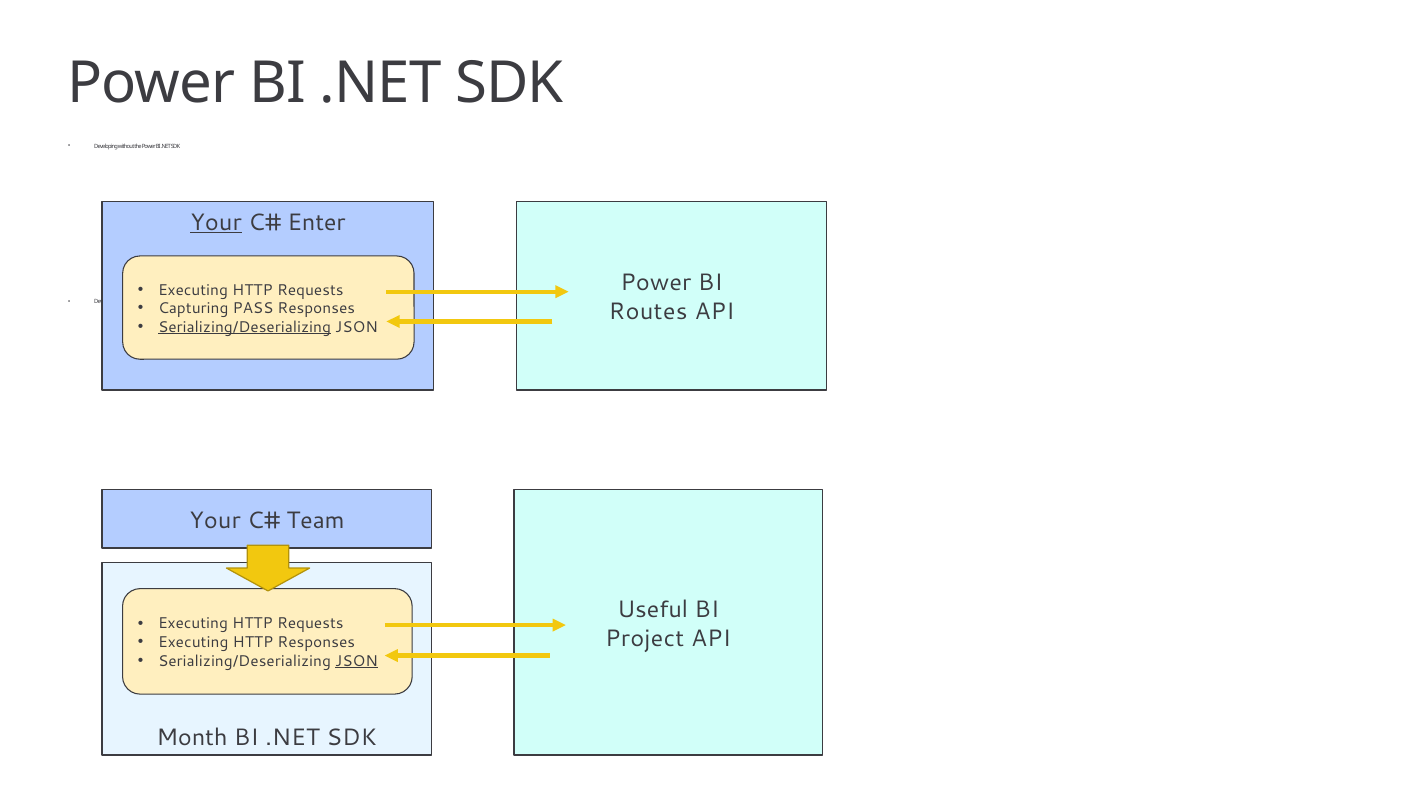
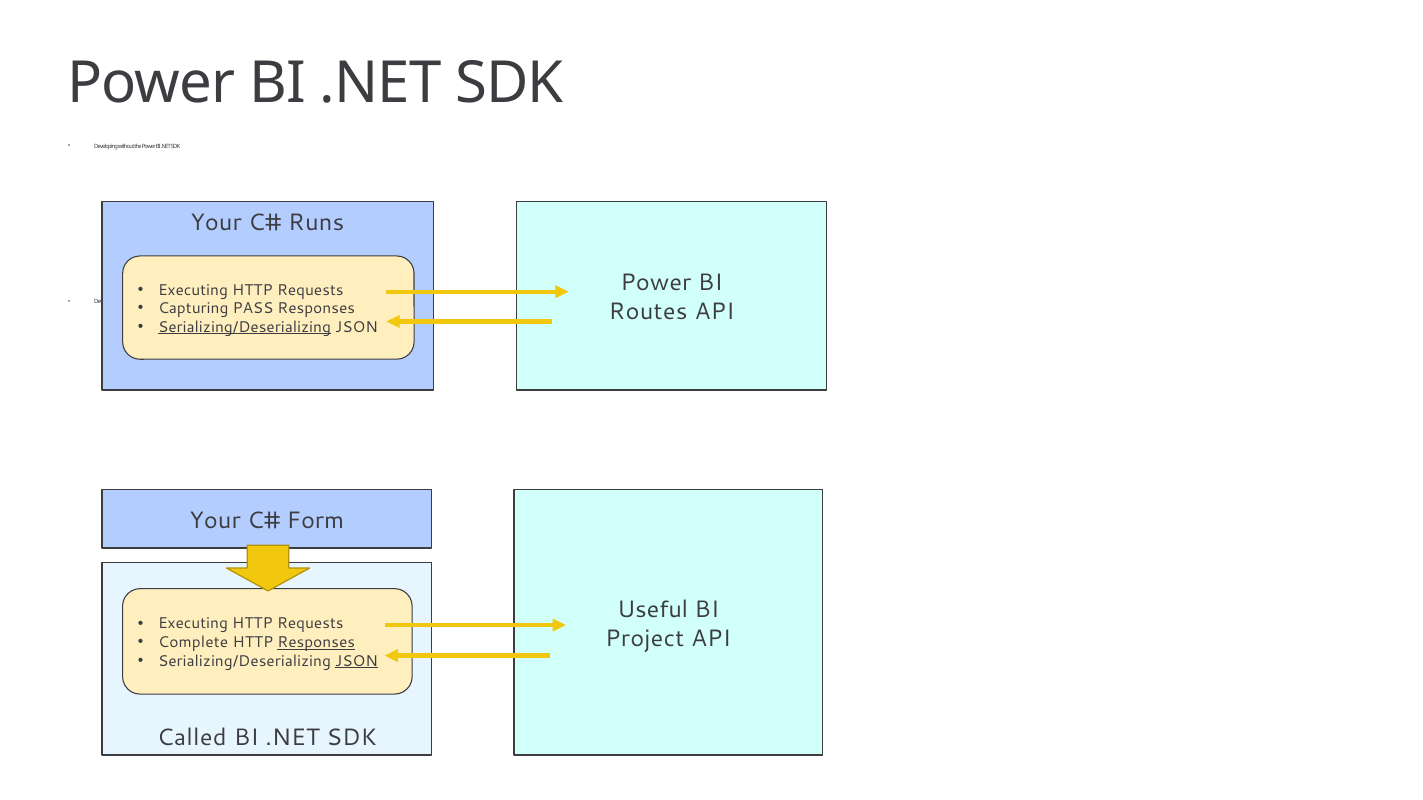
Your at (216, 223) underline: present -> none
Enter: Enter -> Runs
Team: Team -> Form
Executing at (193, 643): Executing -> Complete
Responses at (316, 643) underline: none -> present
Month: Month -> Called
